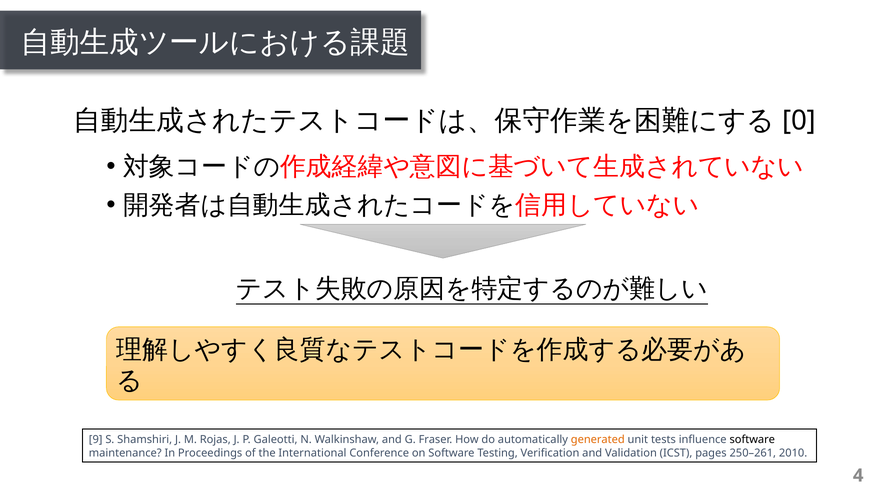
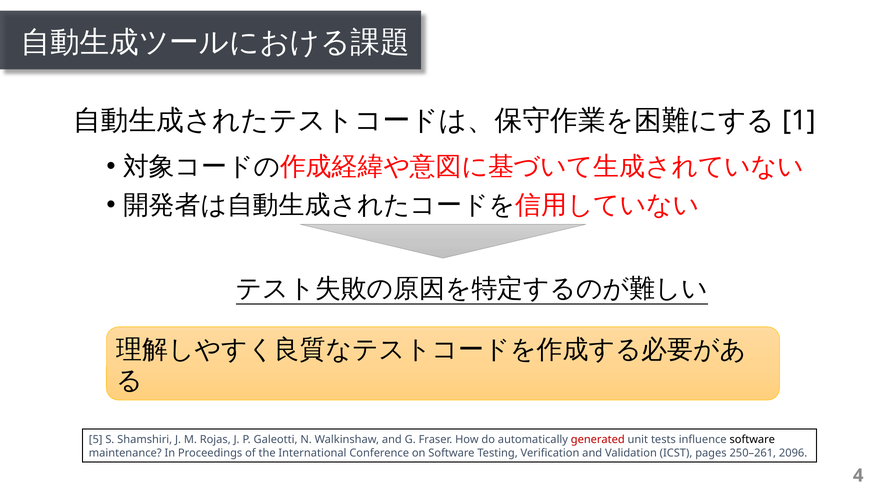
0: 0 -> 1
9: 9 -> 5
generated colour: orange -> red
2010: 2010 -> 2096
